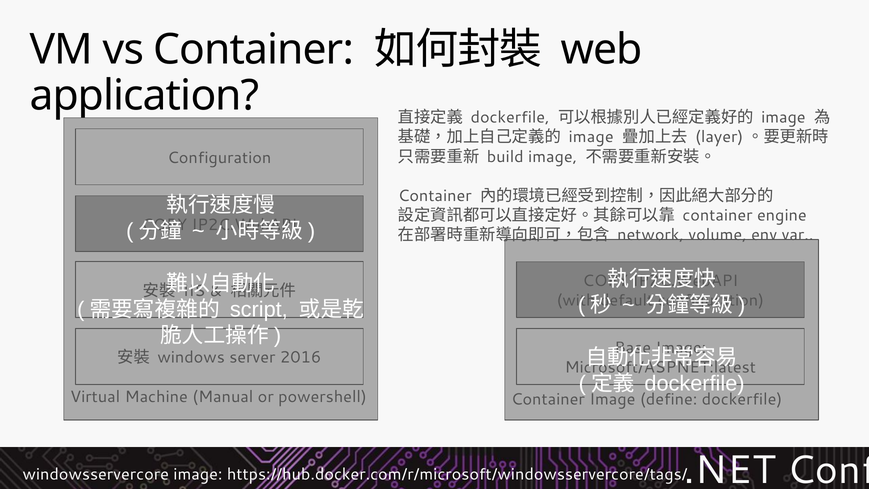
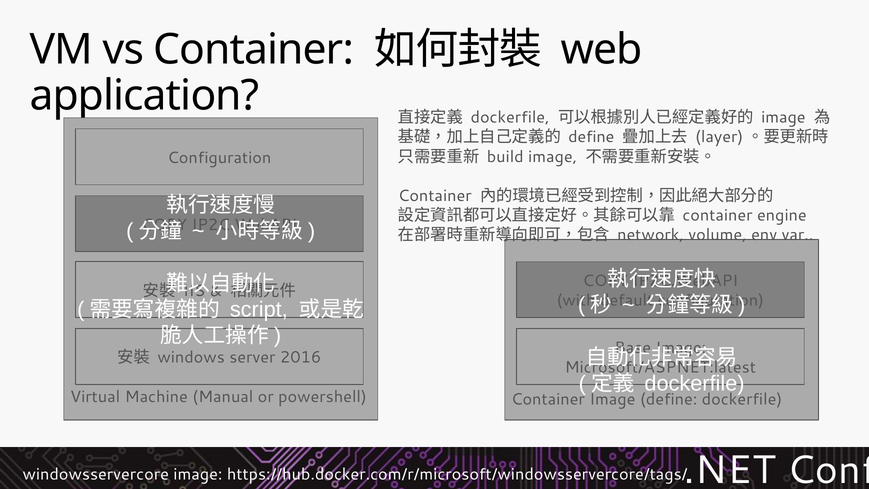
image at (591, 137): image -> define
